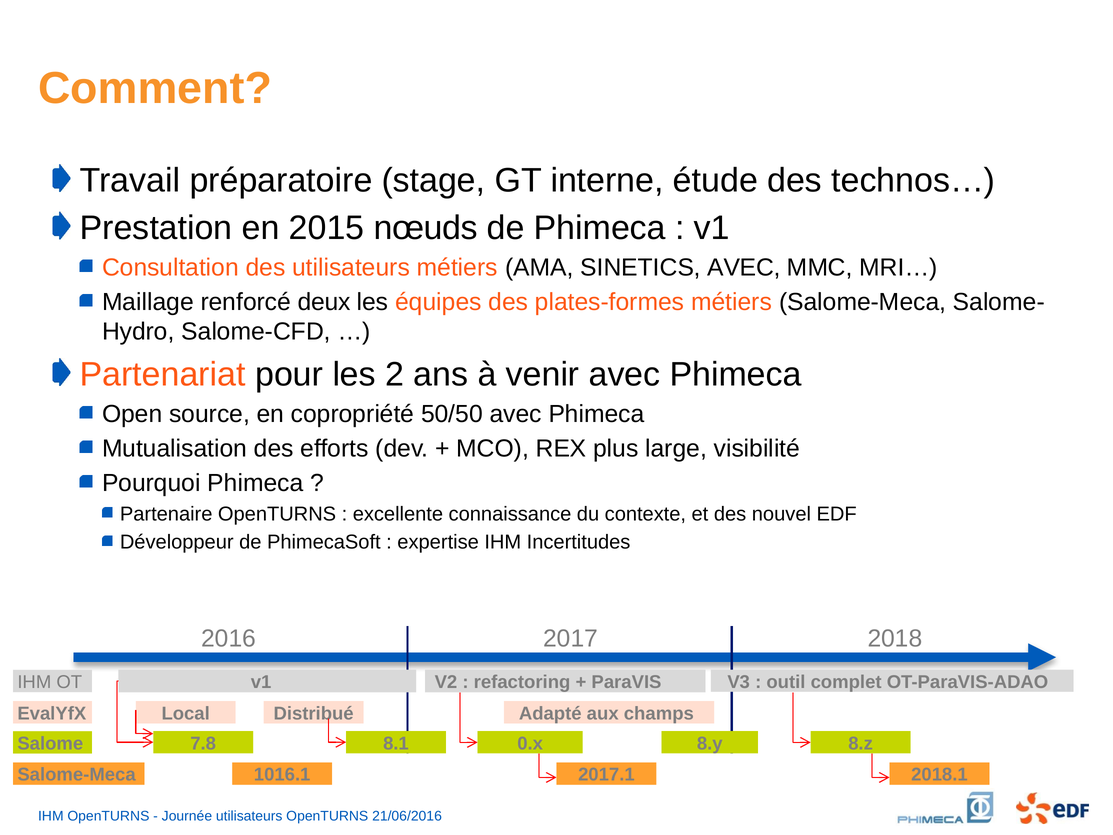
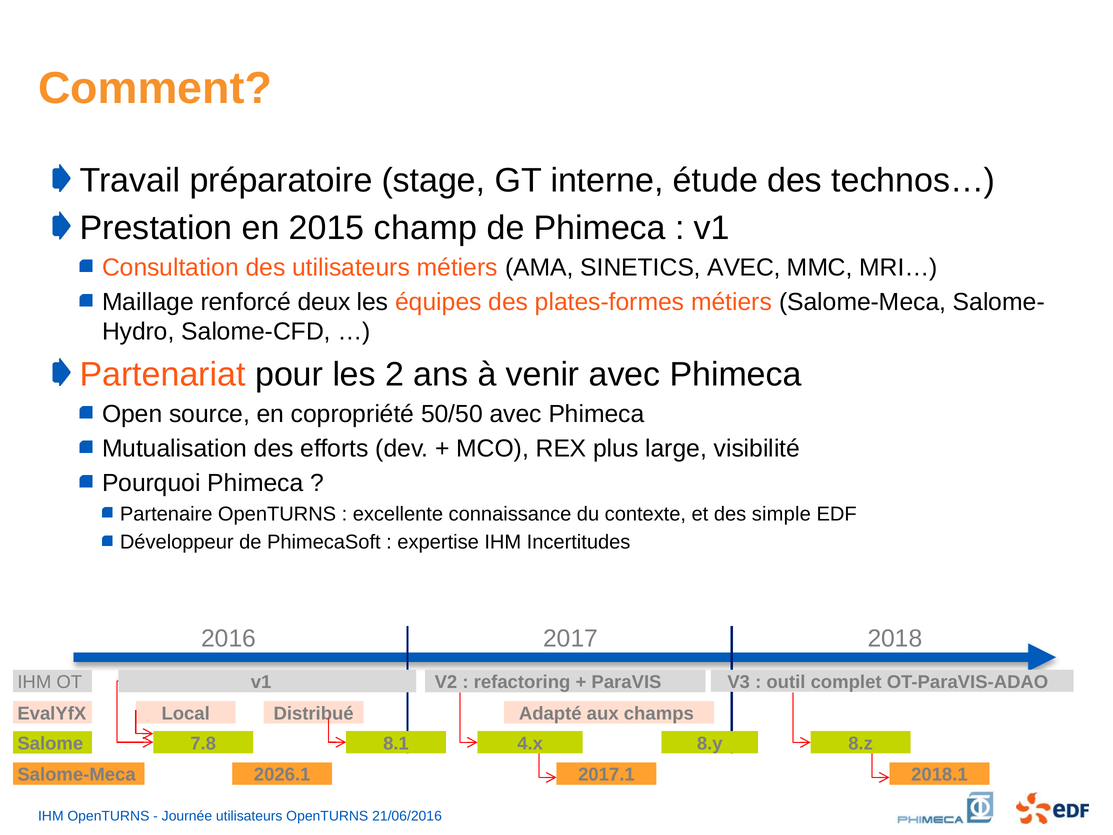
nœuds: nœuds -> champ
nouvel: nouvel -> simple
0.x: 0.x -> 4.x
1016.1: 1016.1 -> 2026.1
